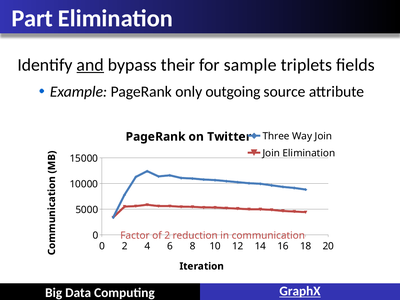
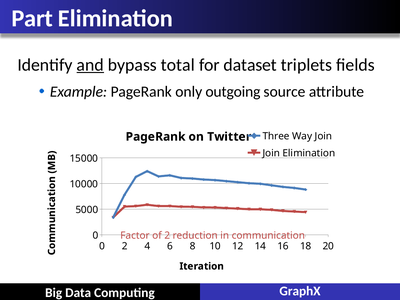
their: their -> total
sample: sample -> dataset
GraphX underline: present -> none
